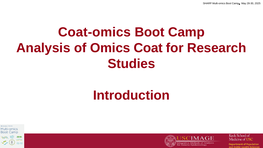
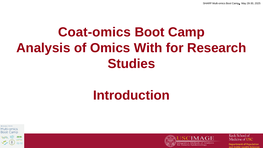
Coat: Coat -> With
